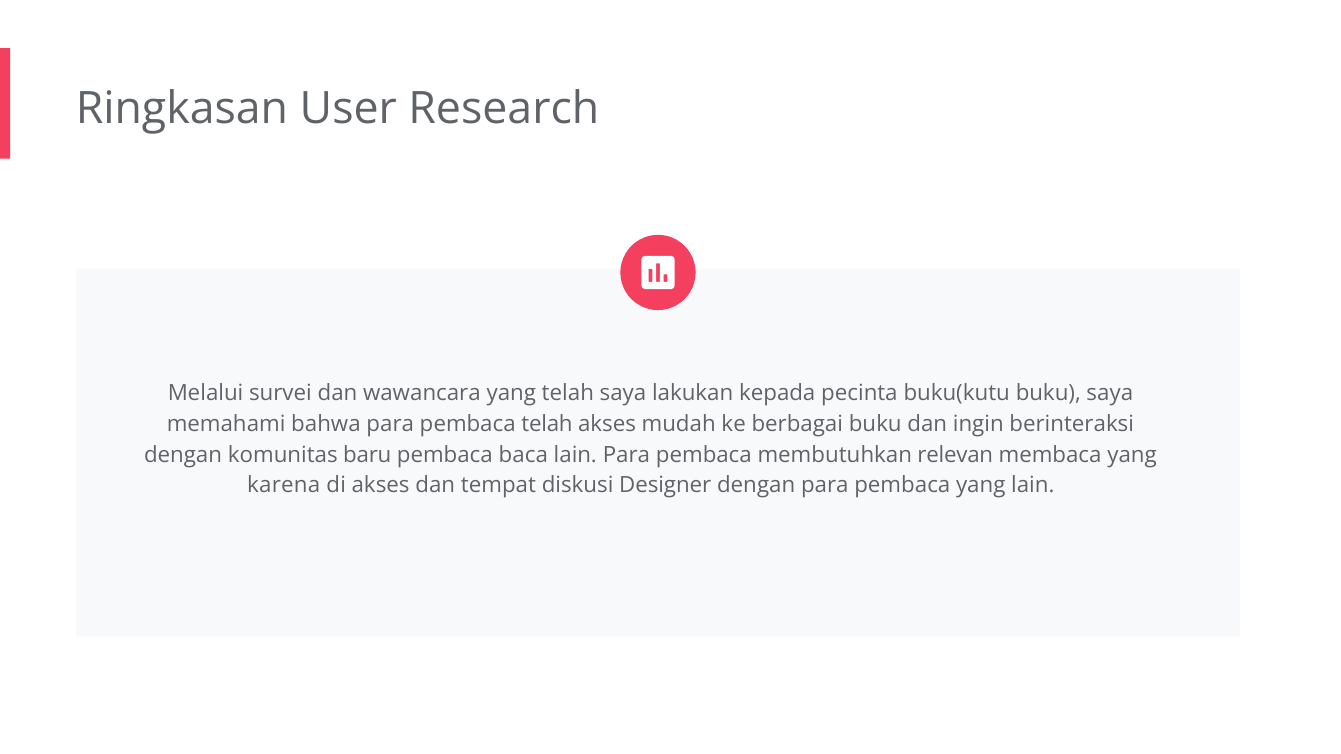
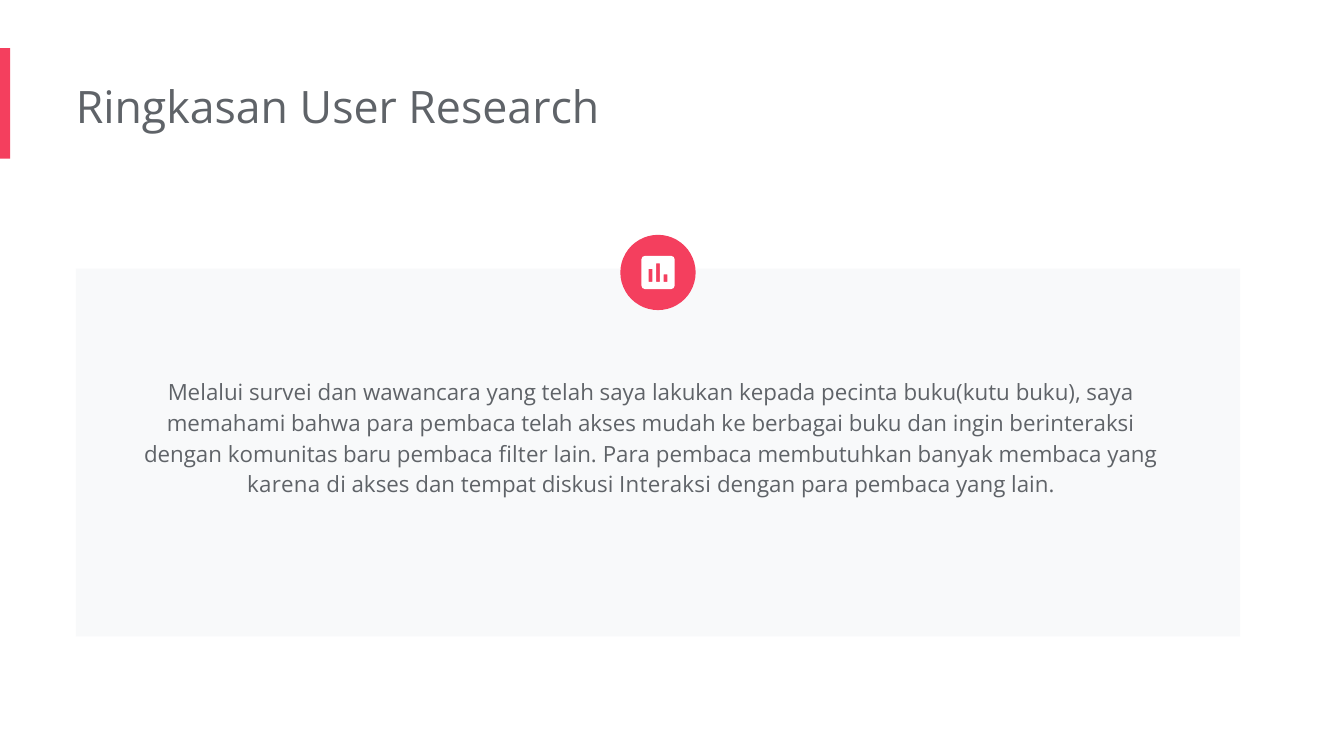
baca: baca -> filter
relevan: relevan -> banyak
Designer: Designer -> Interaksi
